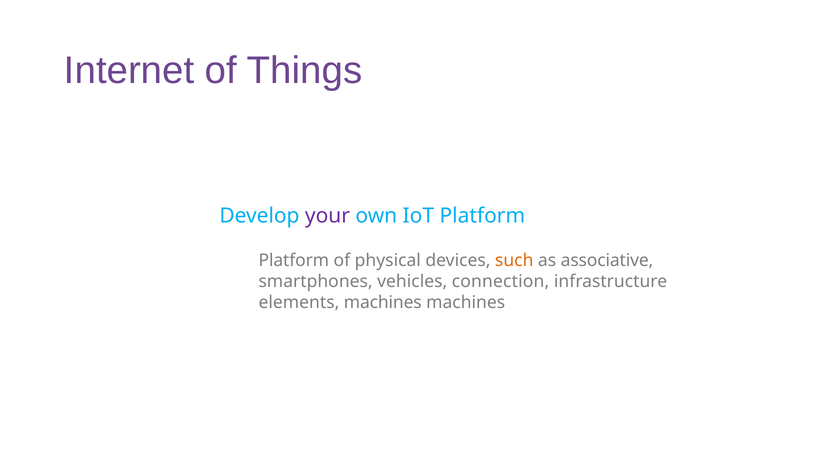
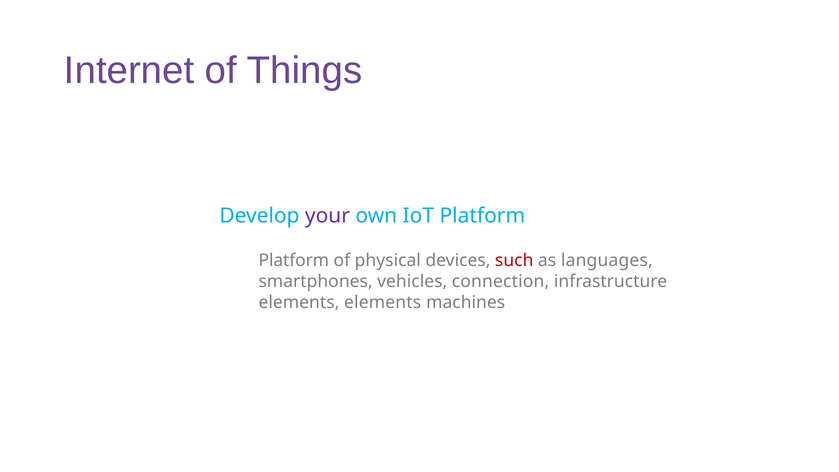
such colour: orange -> red
associative: associative -> languages
elements machines: machines -> elements
